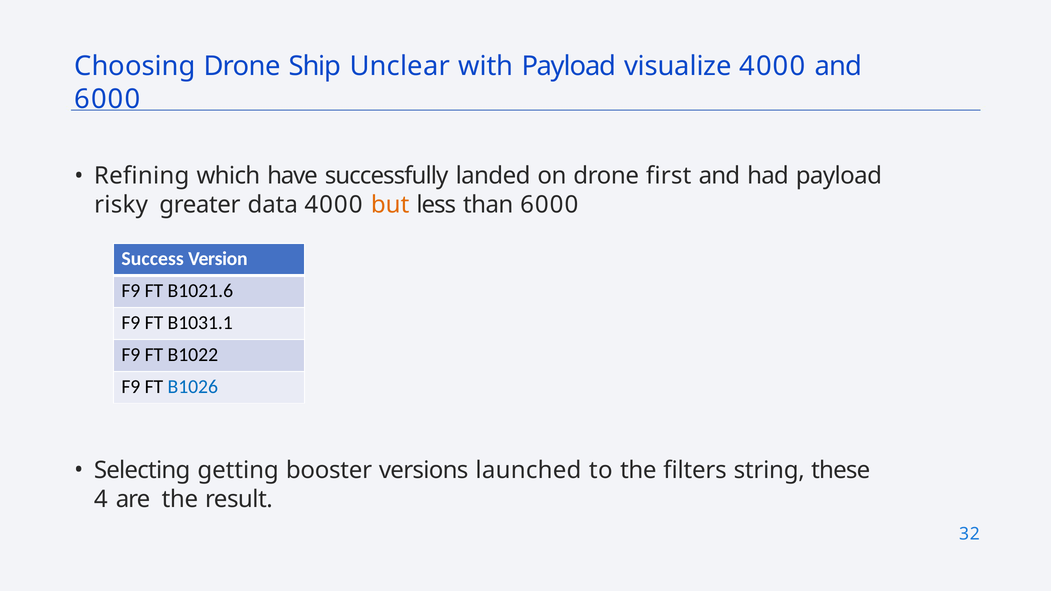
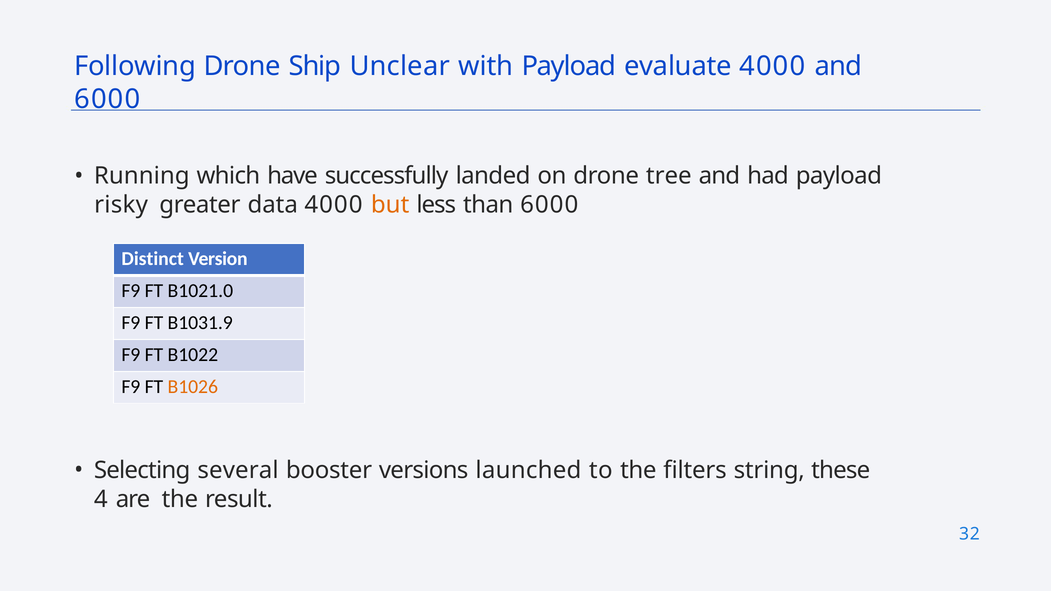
Choosing: Choosing -> Following
visualize: visualize -> evaluate
Refining: Refining -> Running
first: first -> tree
Success: Success -> Distinct
B1021.6: B1021.6 -> B1021.0
B1031.1: B1031.1 -> B1031.9
B1026 colour: blue -> orange
getting: getting -> several
